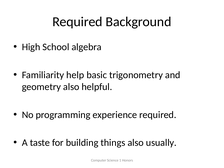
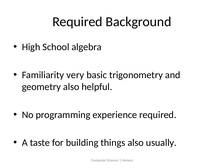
help: help -> very
